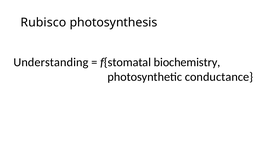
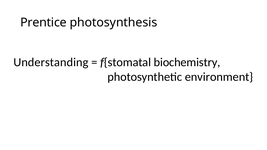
Rubisco: Rubisco -> Prentice
conductance: conductance -> environment
